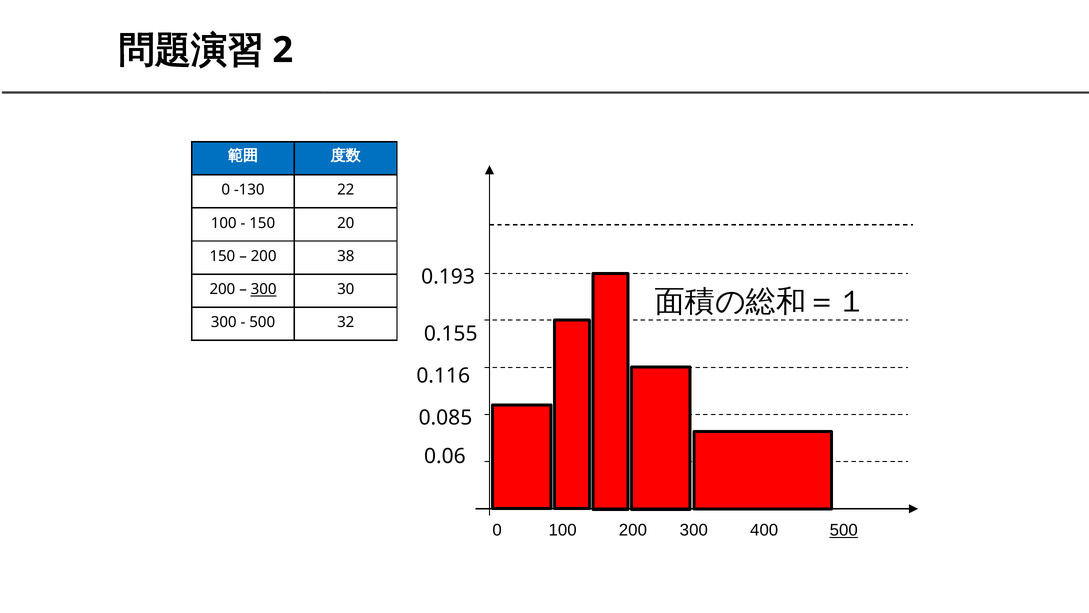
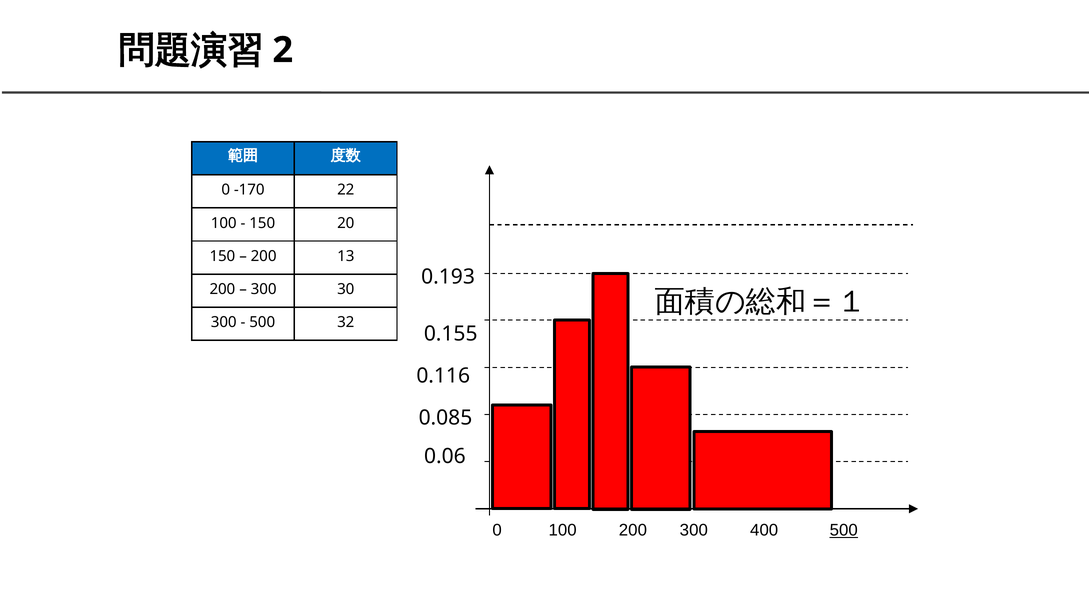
-130: -130 -> -170
38: 38 -> 13
300 at (264, 289) underline: present -> none
